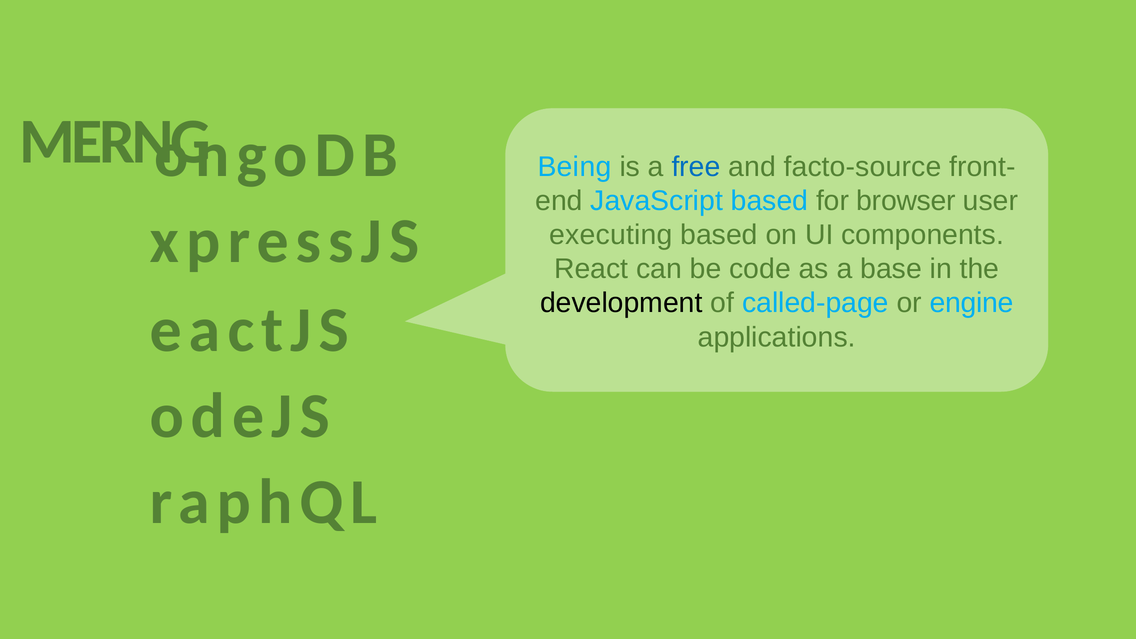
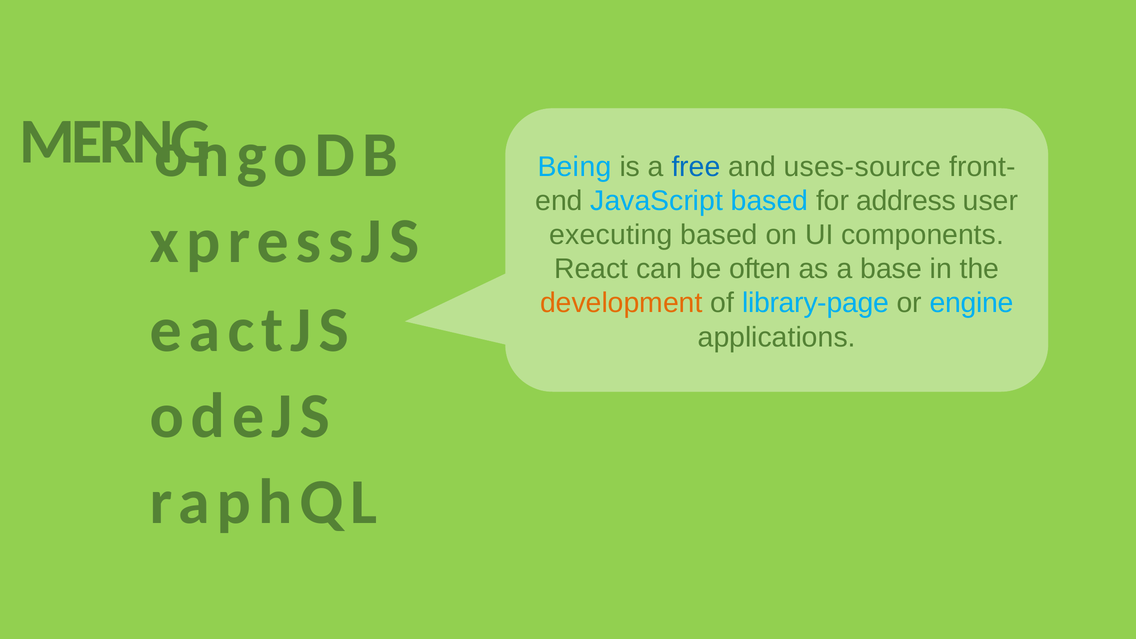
facto-source: facto-source -> uses-source
browser: browser -> address
code: code -> often
development colour: black -> orange
called-page: called-page -> library-page
